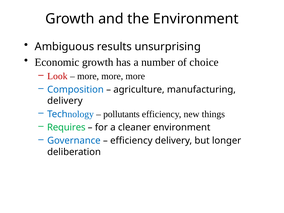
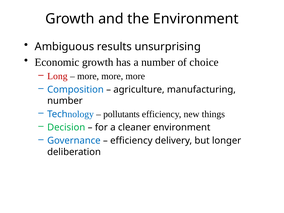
Look: Look -> Long
delivery at (65, 101): delivery -> number
Requires: Requires -> Decision
